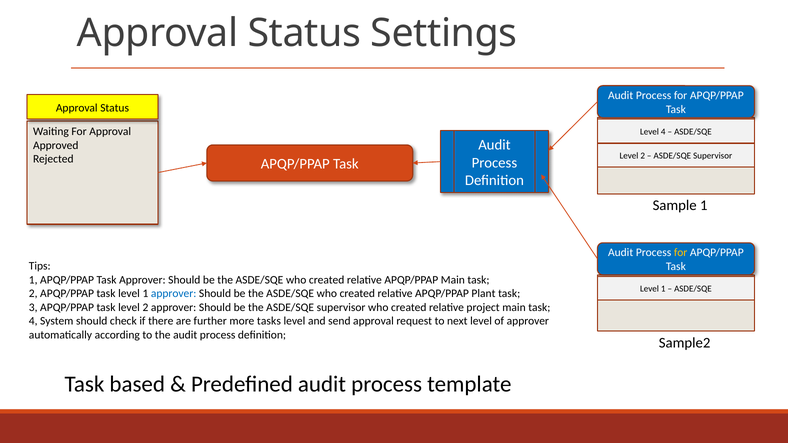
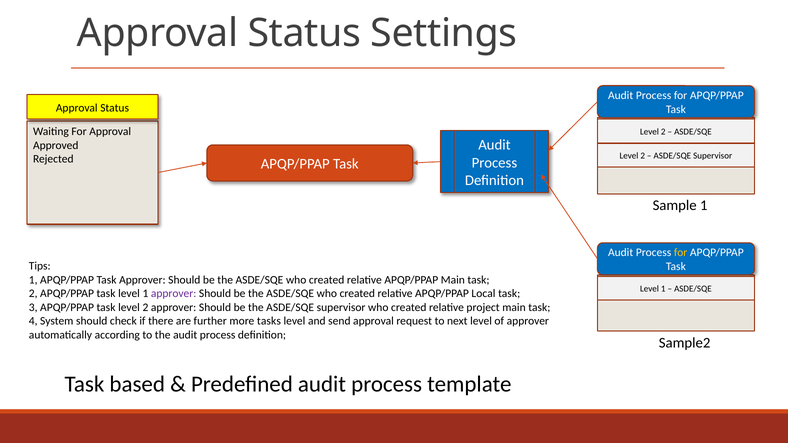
4 at (663, 132): 4 -> 2
approver at (174, 294) colour: blue -> purple
Plant: Plant -> Local
